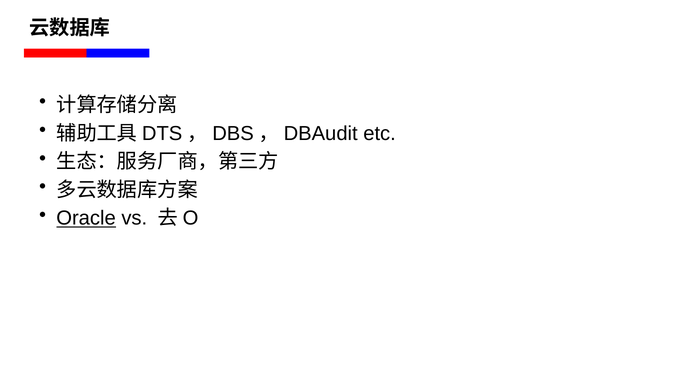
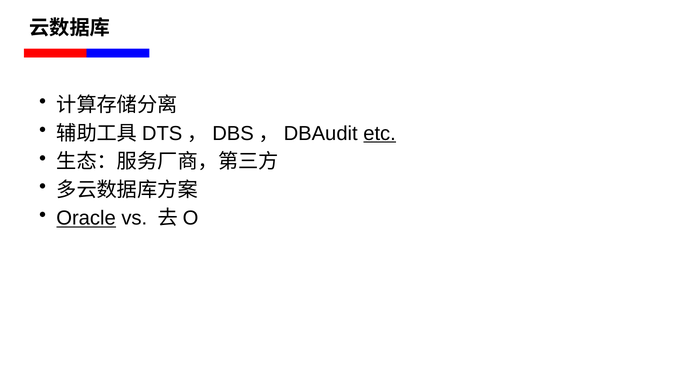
etc underline: none -> present
